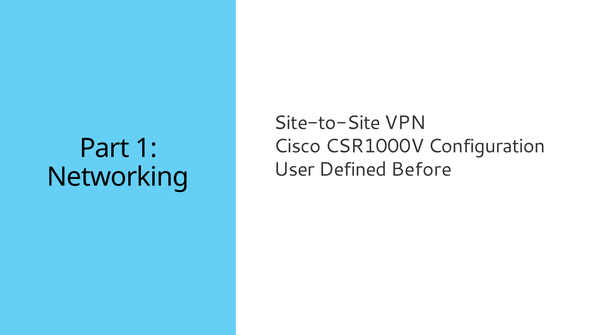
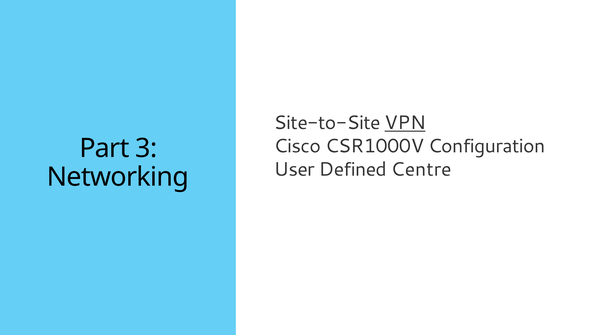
VPN underline: none -> present
1: 1 -> 3
Before: Before -> Centre
